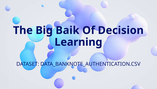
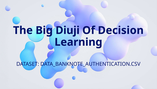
Baik: Baik -> Diuji
